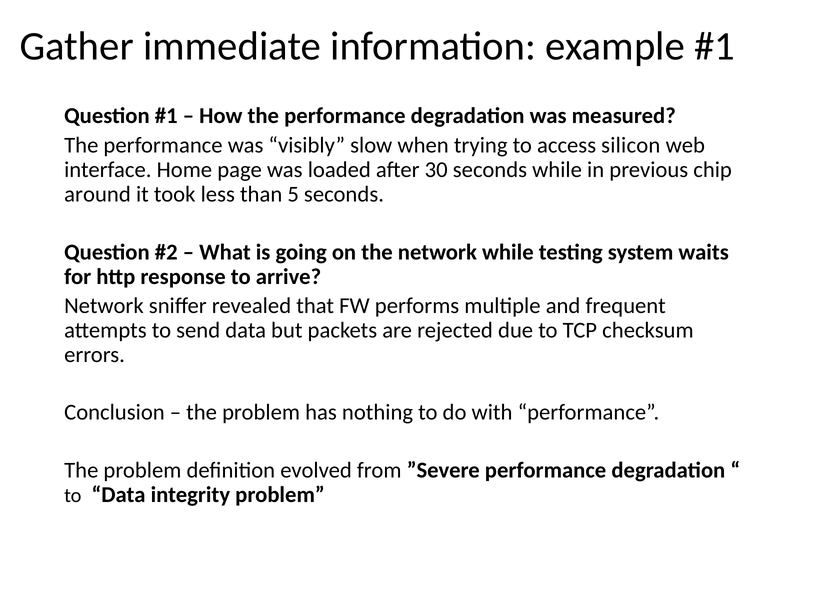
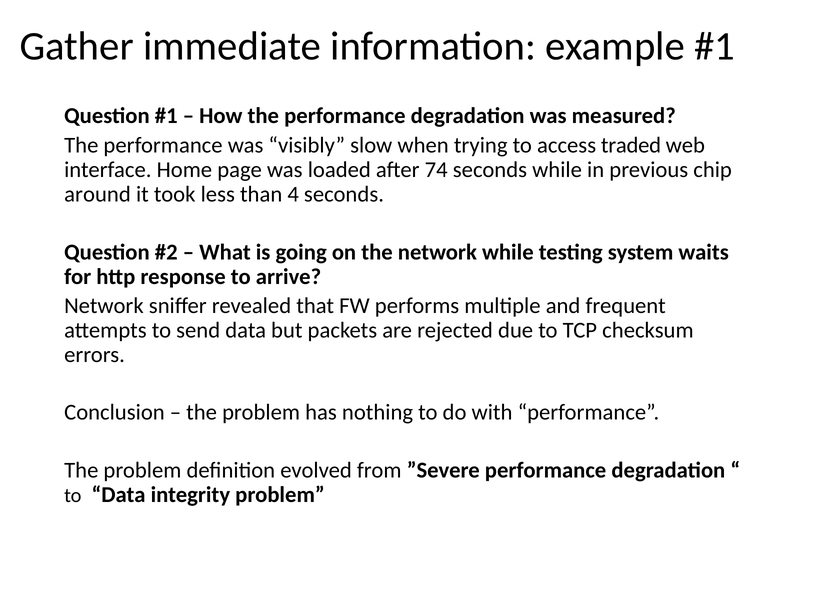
silicon: silicon -> traded
30: 30 -> 74
5: 5 -> 4
